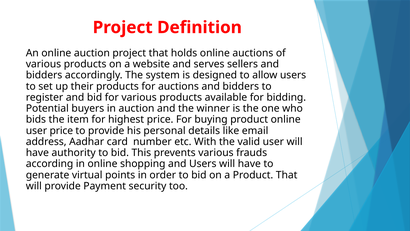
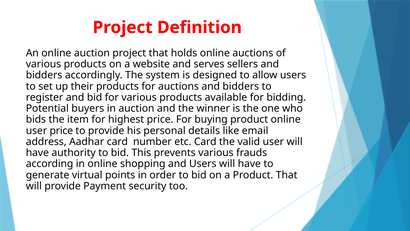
etc With: With -> Card
